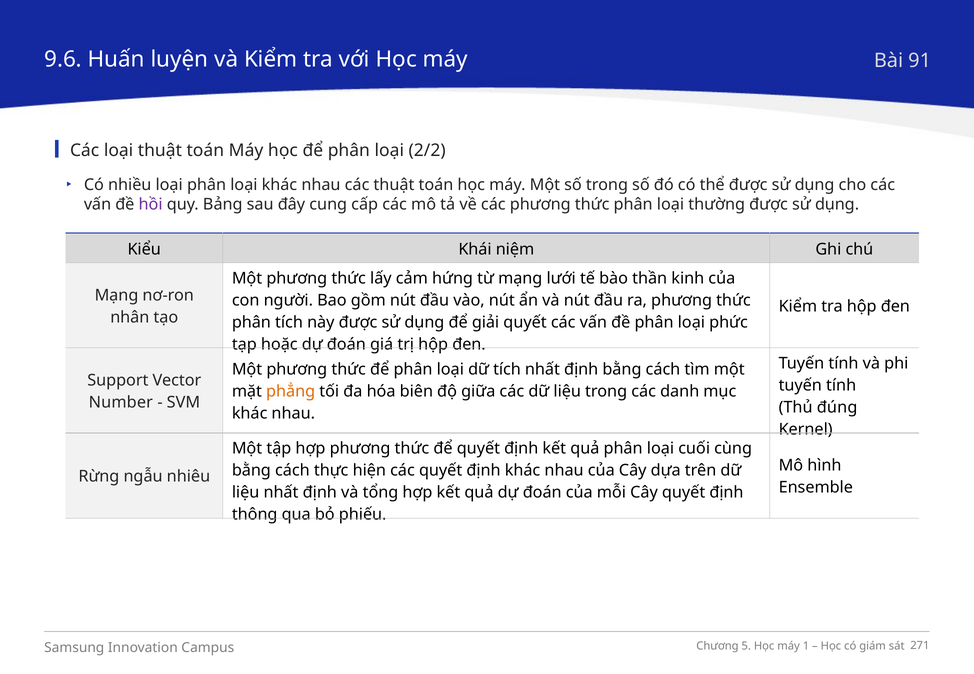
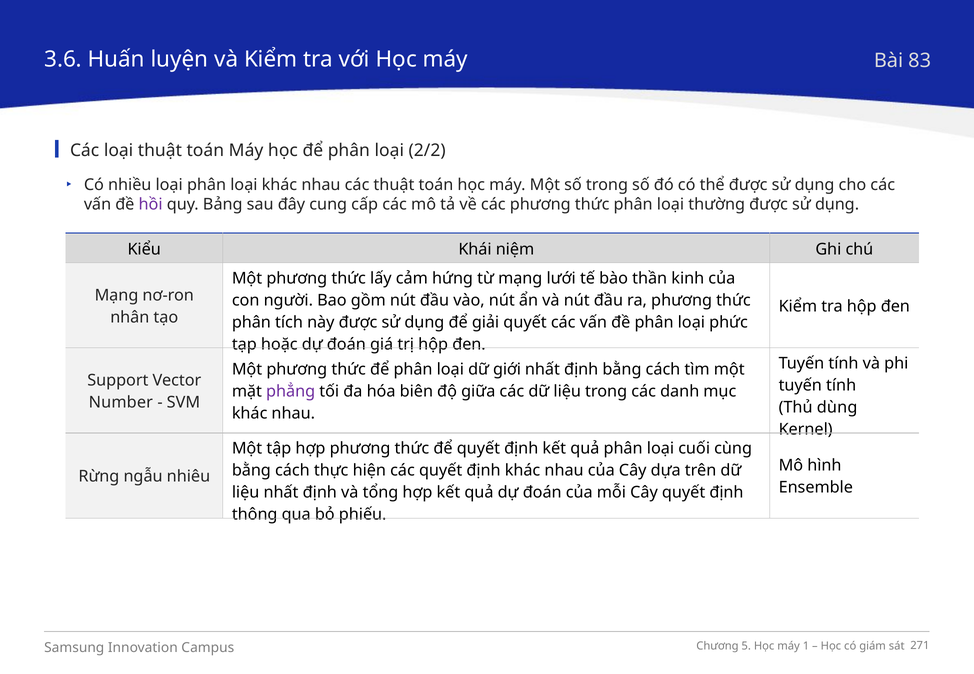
9.6: 9.6 -> 3.6
91: 91 -> 83
dữ tích: tích -> giới
phẳng colour: orange -> purple
đúng: đúng -> dùng
